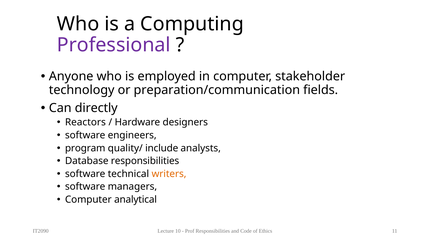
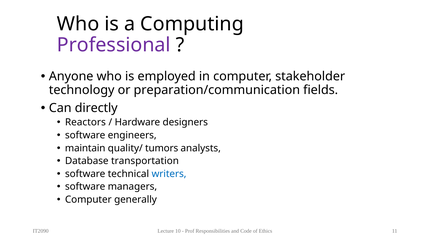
program: program -> maintain
include: include -> tumors
Database responsibilities: responsibilities -> transportation
writers colour: orange -> blue
analytical: analytical -> generally
